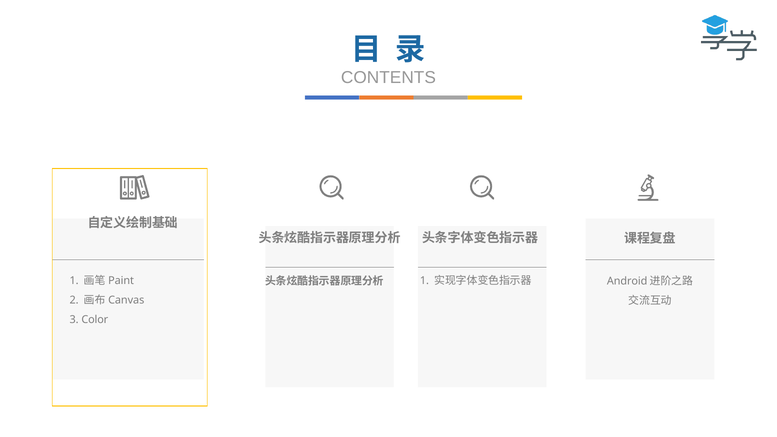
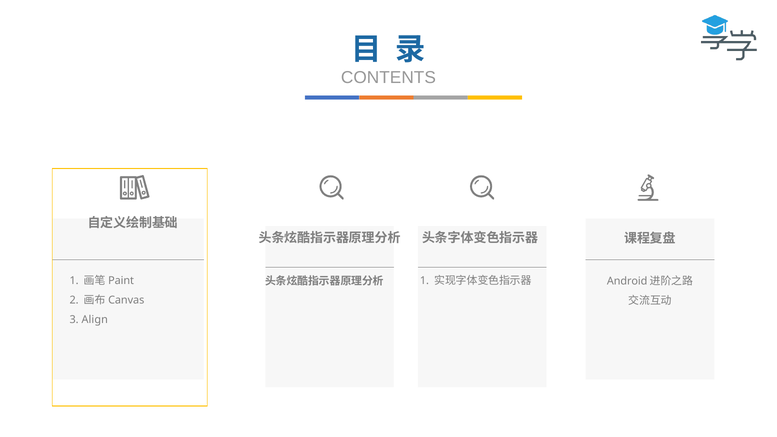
Color: Color -> Align
